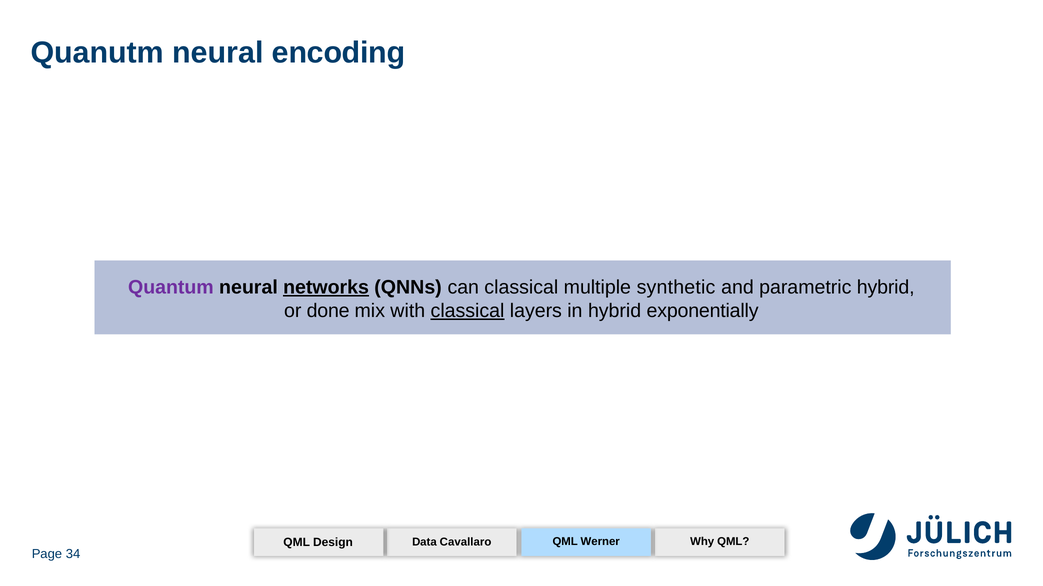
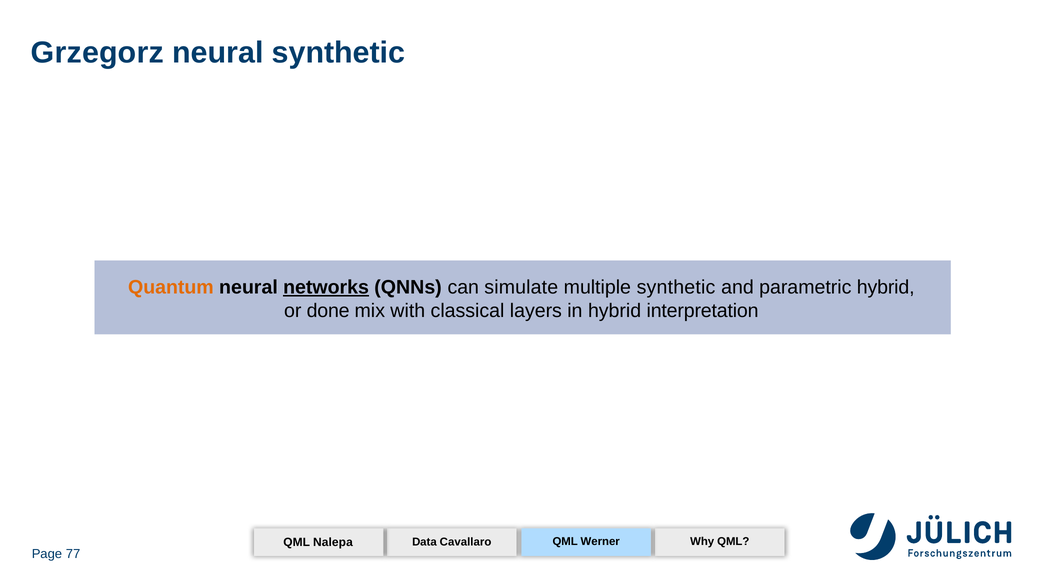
Quanutm: Quanutm -> Grzegorz
neural encoding: encoding -> synthetic
Quantum colour: purple -> orange
can classical: classical -> simulate
classical at (467, 311) underline: present -> none
exponentially: exponentially -> interpretation
Design: Design -> Nalepa
34: 34 -> 77
